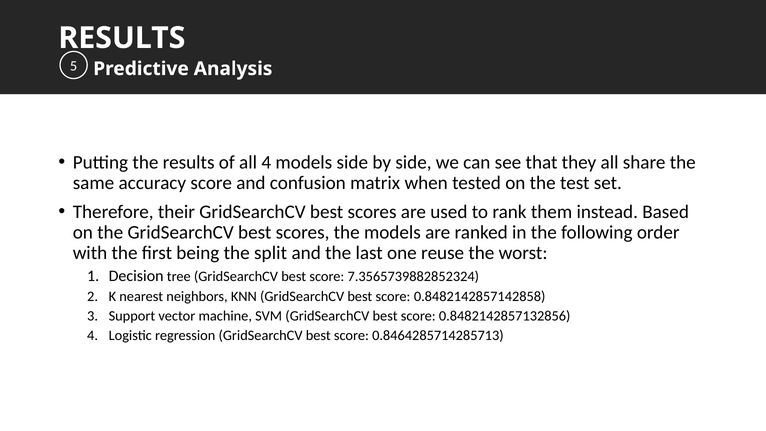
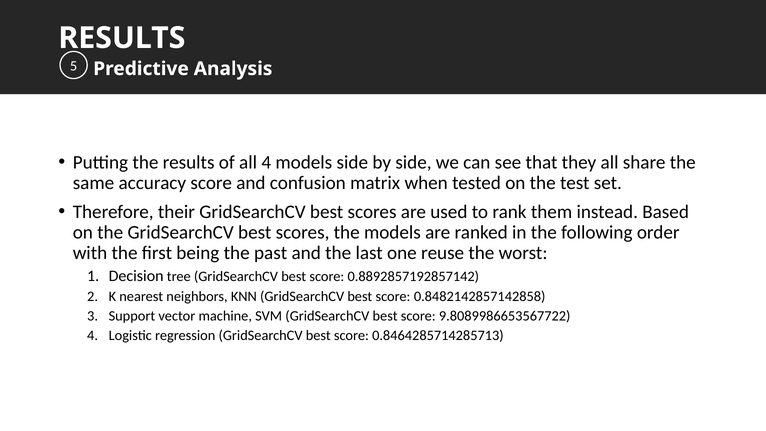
split: split -> past
7.3565739882852324: 7.3565739882852324 -> 0.8892857192857142
0.8482142857132856: 0.8482142857132856 -> 9.8089986653567722
